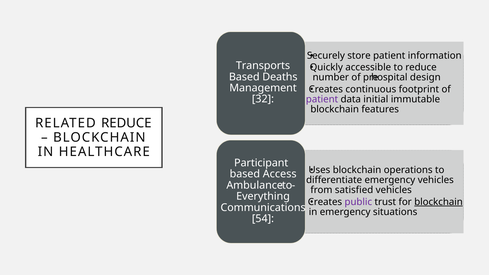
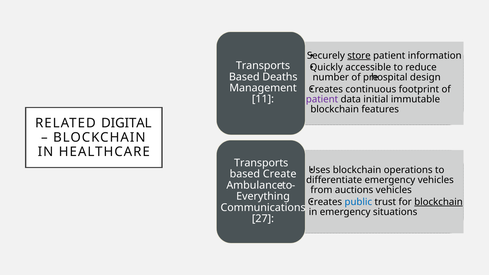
store underline: none -> present
32: 32 -> 11
RELATED REDUCE: REDUCE -> DIGITAL
Participant at (261, 163): Participant -> Transports
Access: Access -> Create
satisfied: satisfied -> auctions
public colour: purple -> blue
54: 54 -> 27
